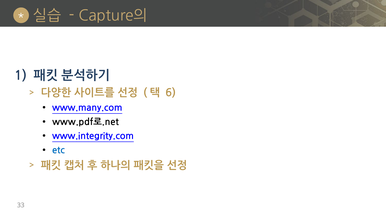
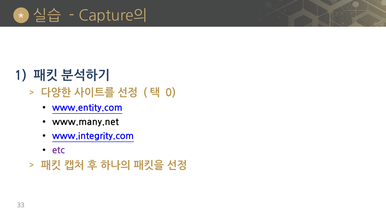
6: 6 -> 0
www.many.com: www.many.com -> www.entity.com
www.pdf로.net: www.pdf로.net -> www.many.net
etc colour: blue -> purple
